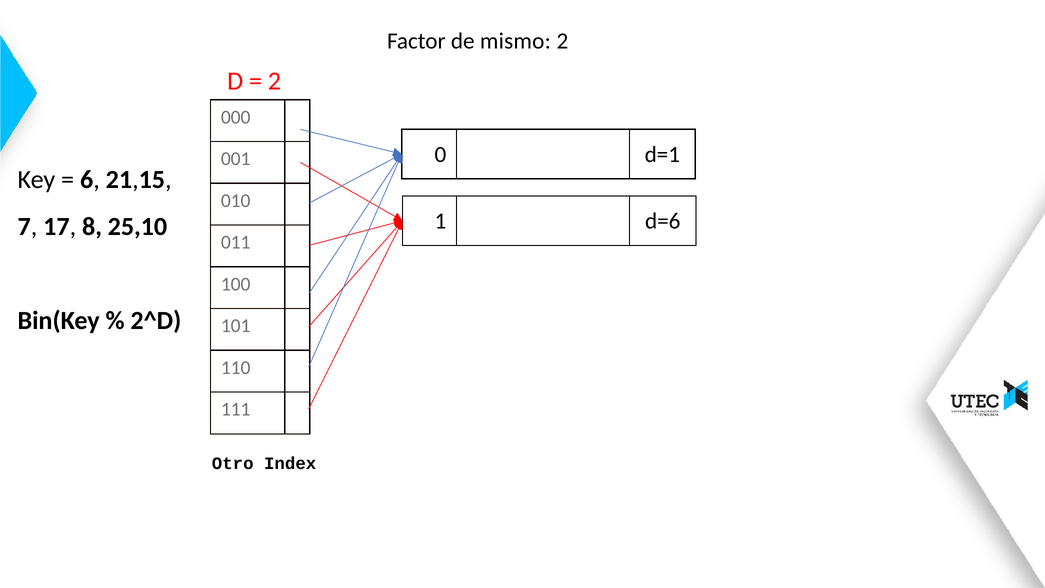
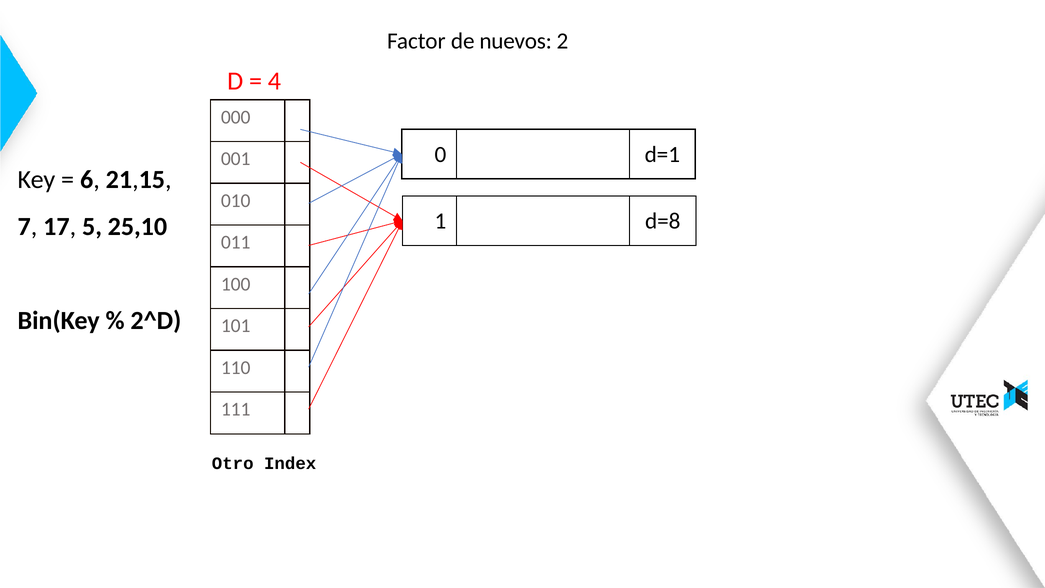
mismo: mismo -> nuevos
2 at (274, 81): 2 -> 4
d=6: d=6 -> d=8
8: 8 -> 5
